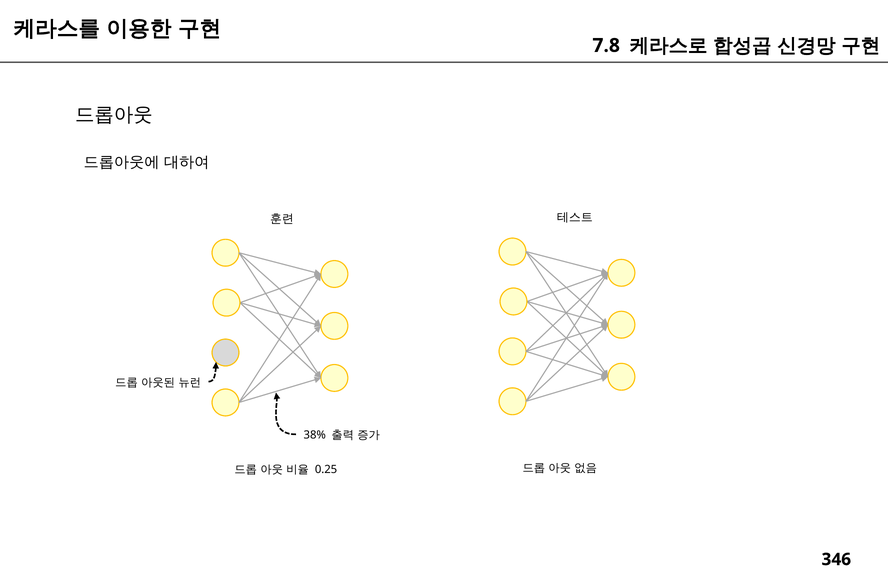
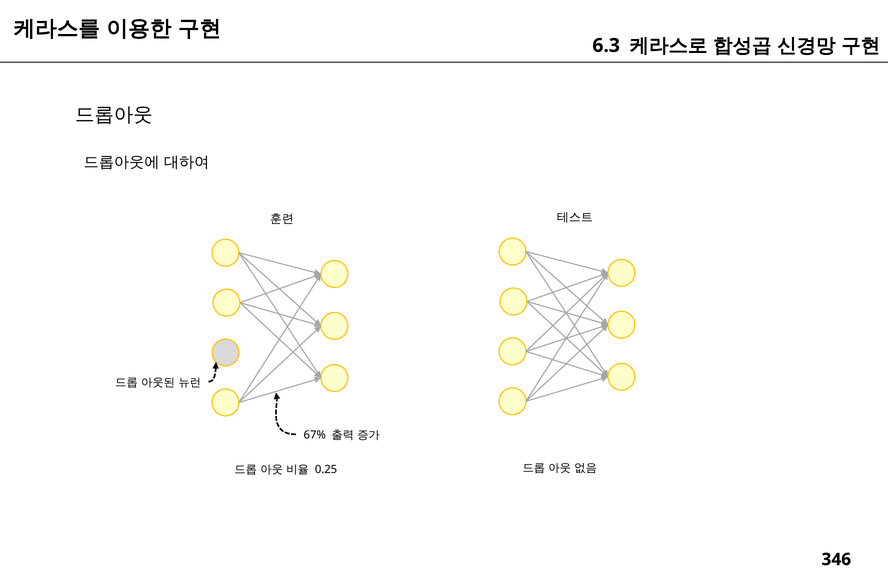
7.8: 7.8 -> 6.3
38%: 38% -> 67%
